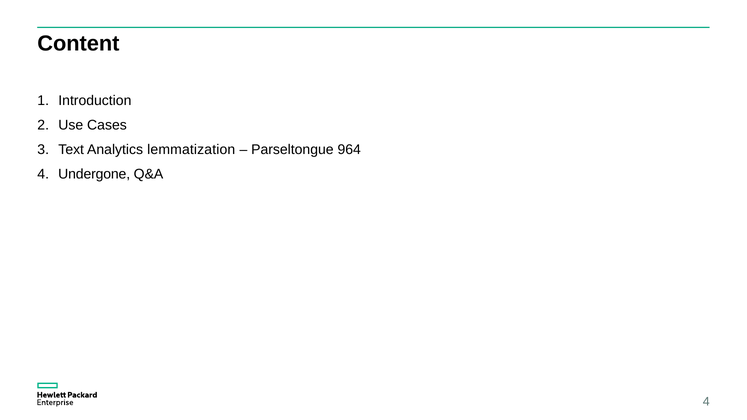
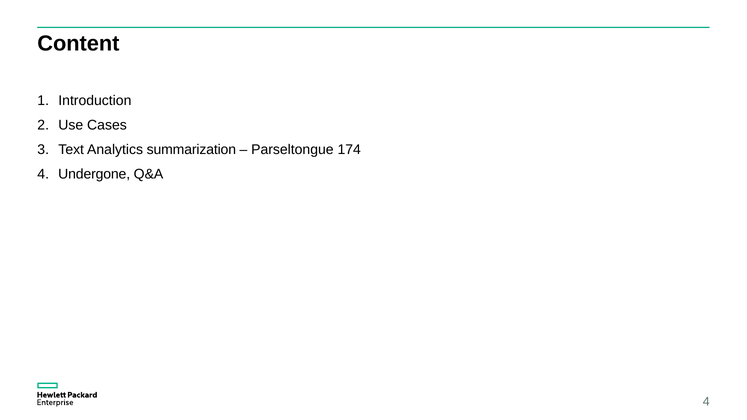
lemmatization: lemmatization -> summarization
964: 964 -> 174
